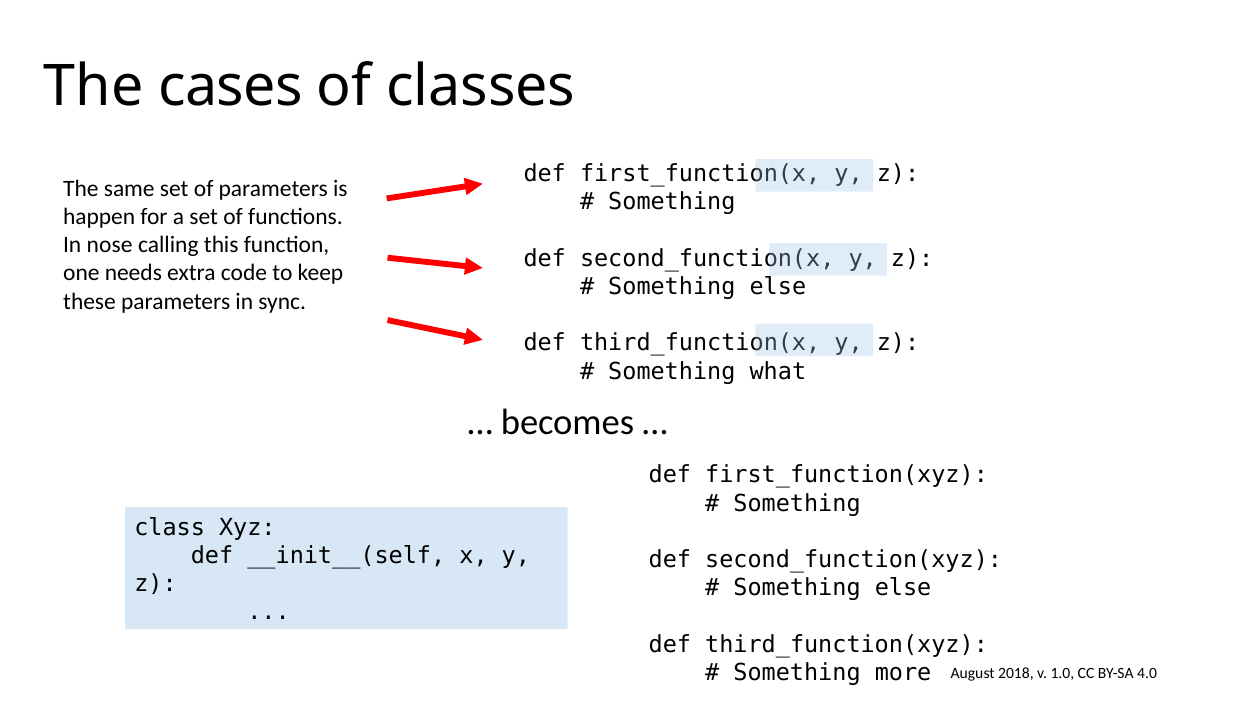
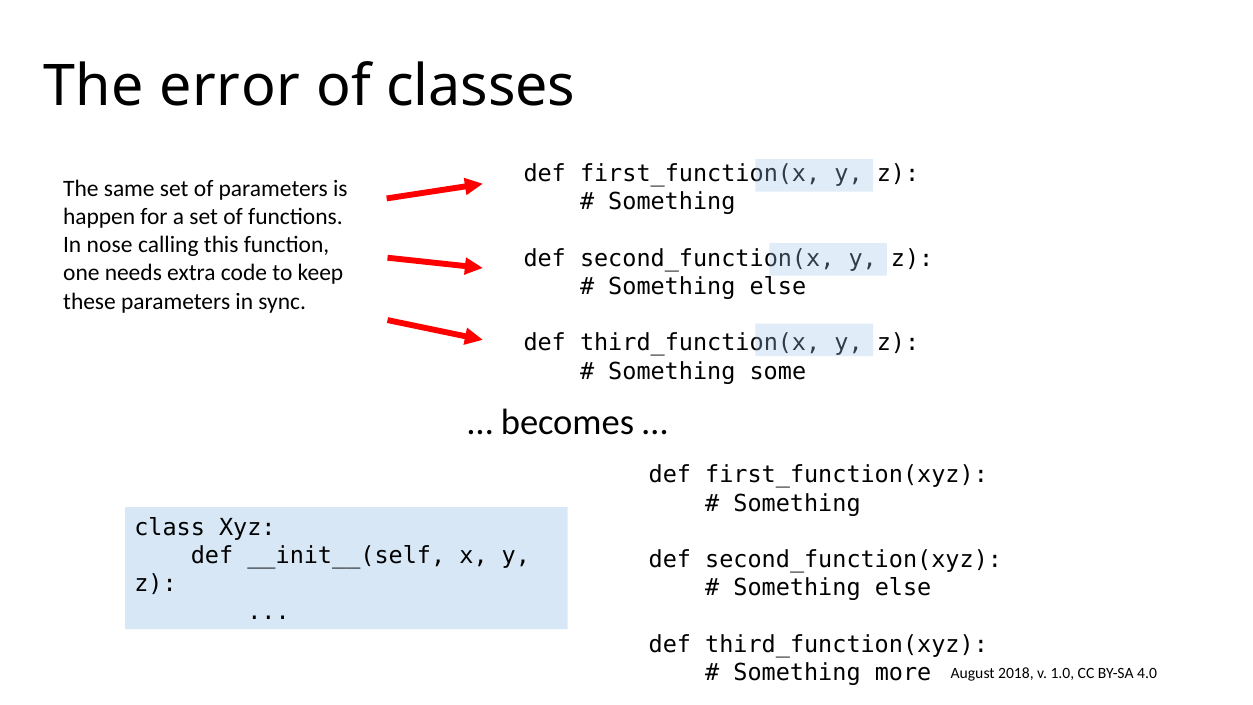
cases: cases -> error
what: what -> some
